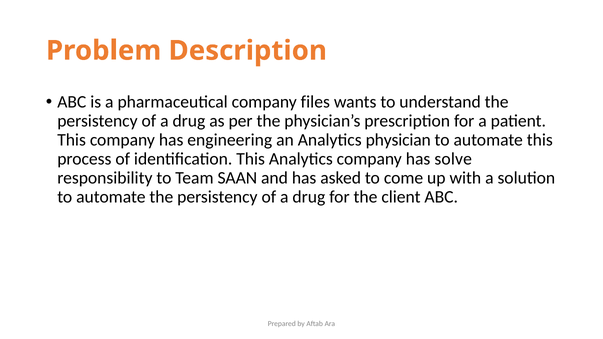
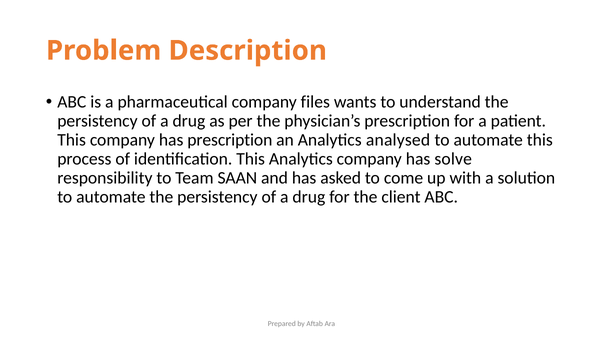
has engineering: engineering -> prescription
physician: physician -> analysed
